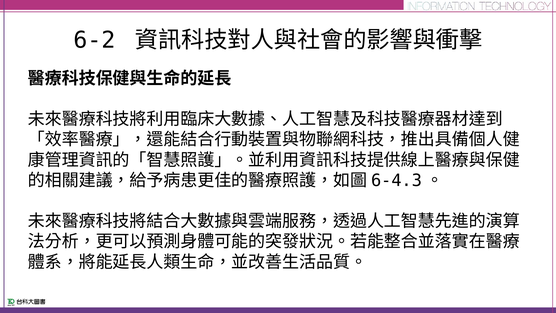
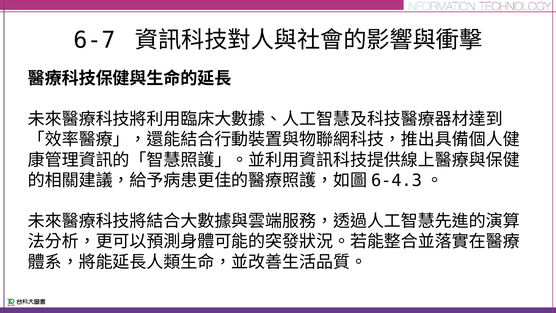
6-2: 6-2 -> 6-7
